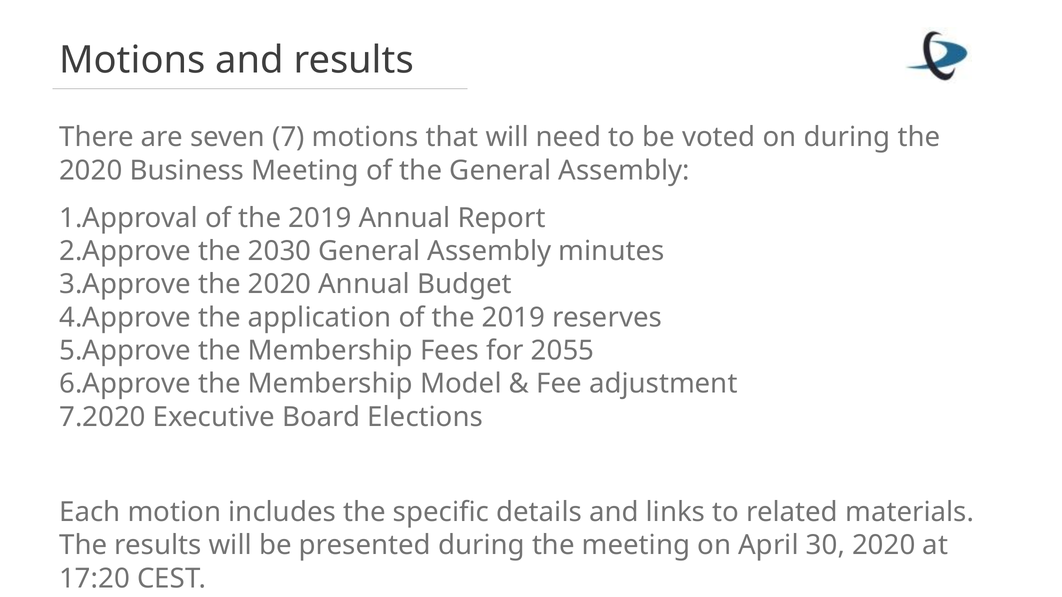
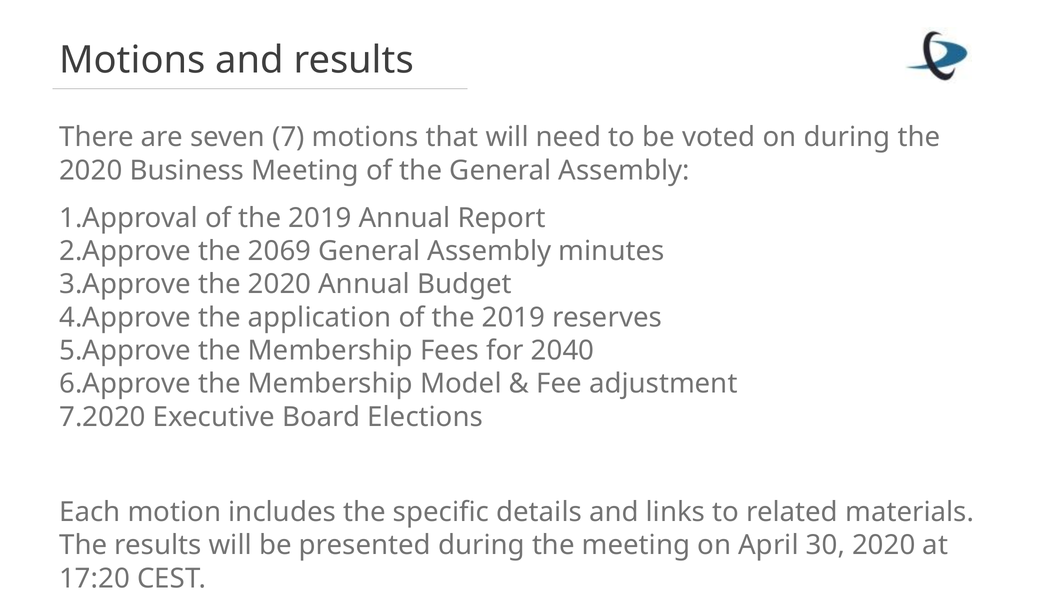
2030: 2030 -> 2069
2055: 2055 -> 2040
